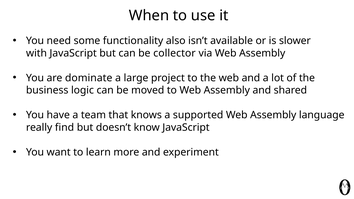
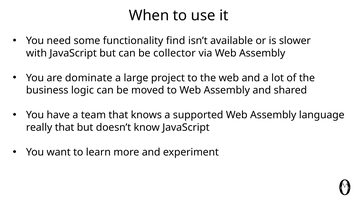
also: also -> find
really find: find -> that
